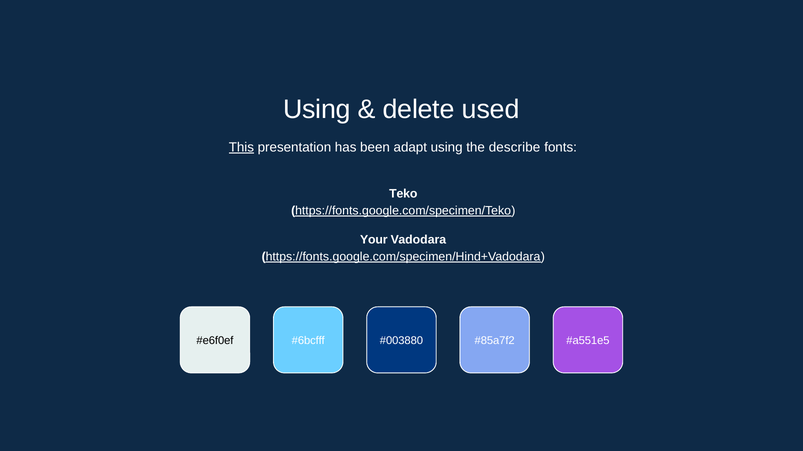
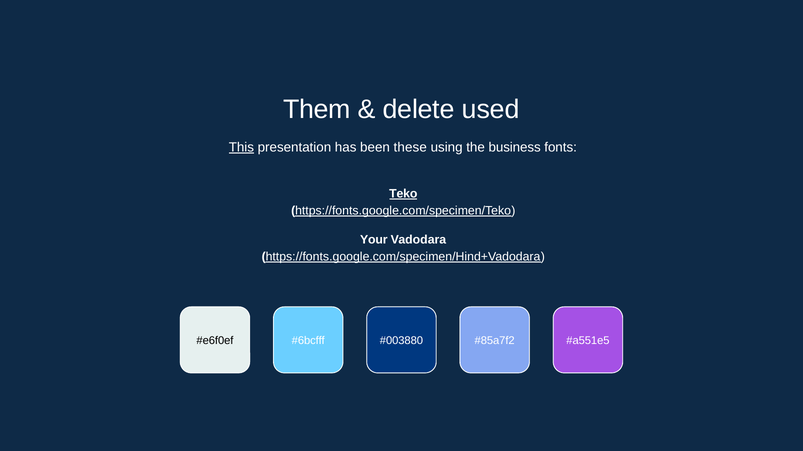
Using at (317, 110): Using -> Them
adapt: adapt -> these
describe: describe -> business
Teko underline: none -> present
